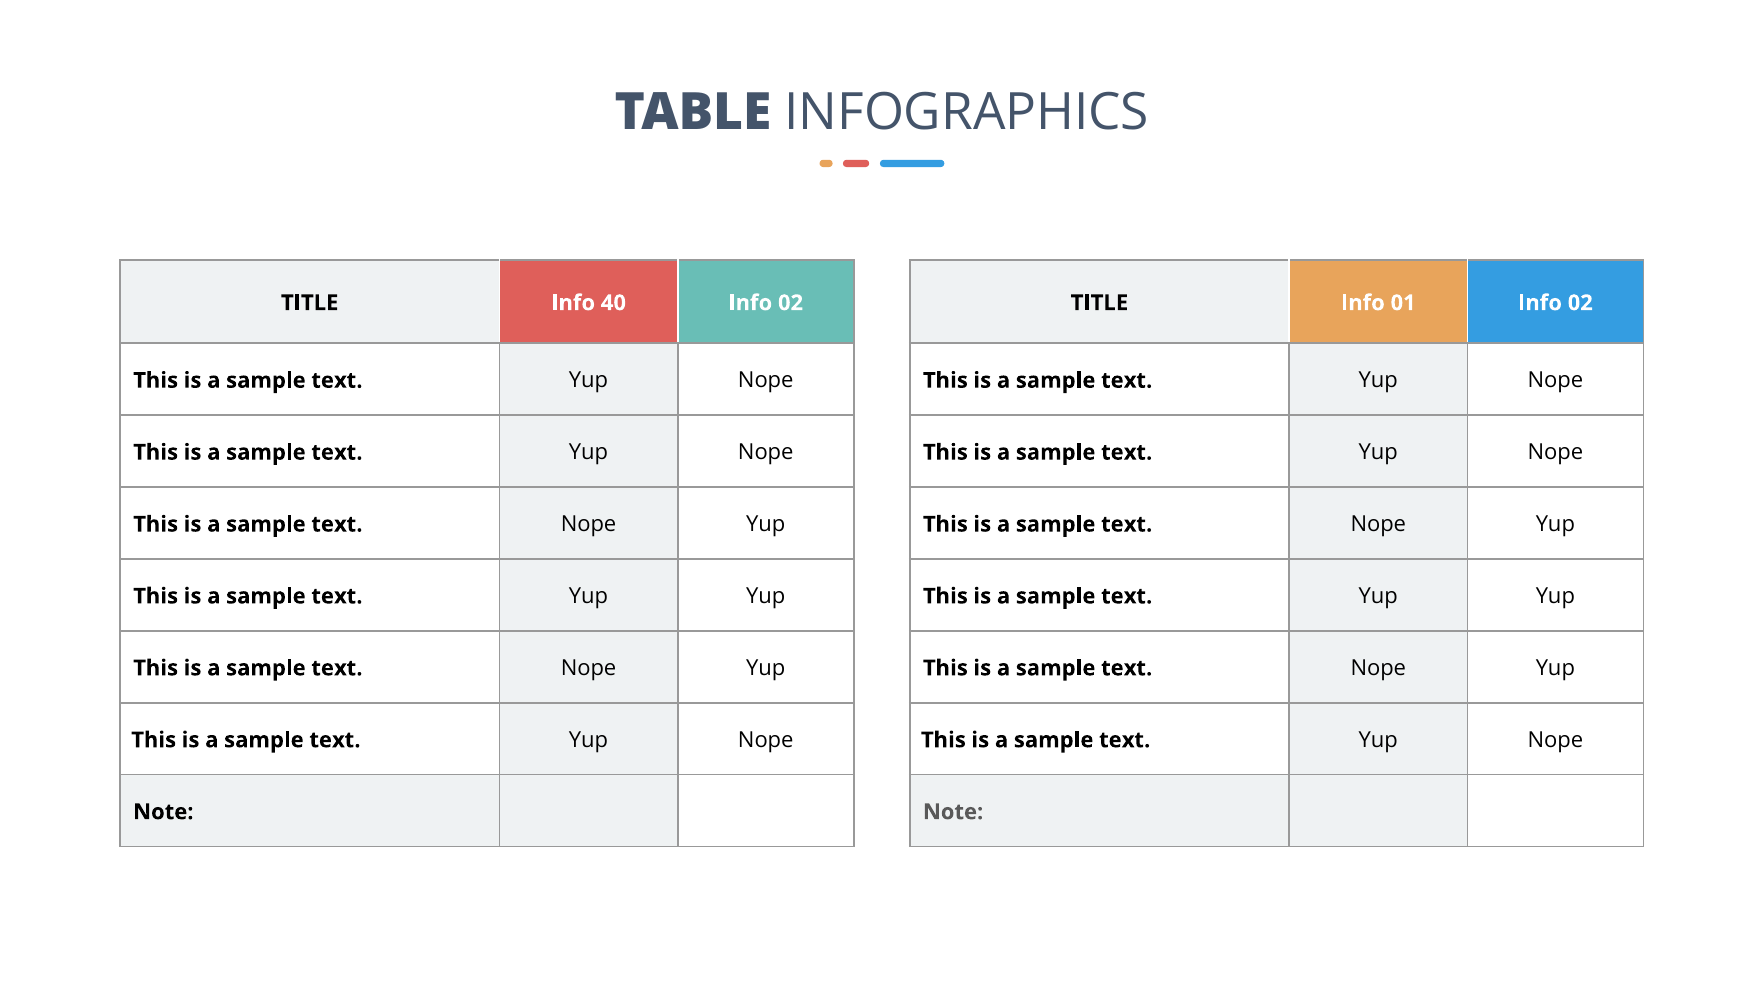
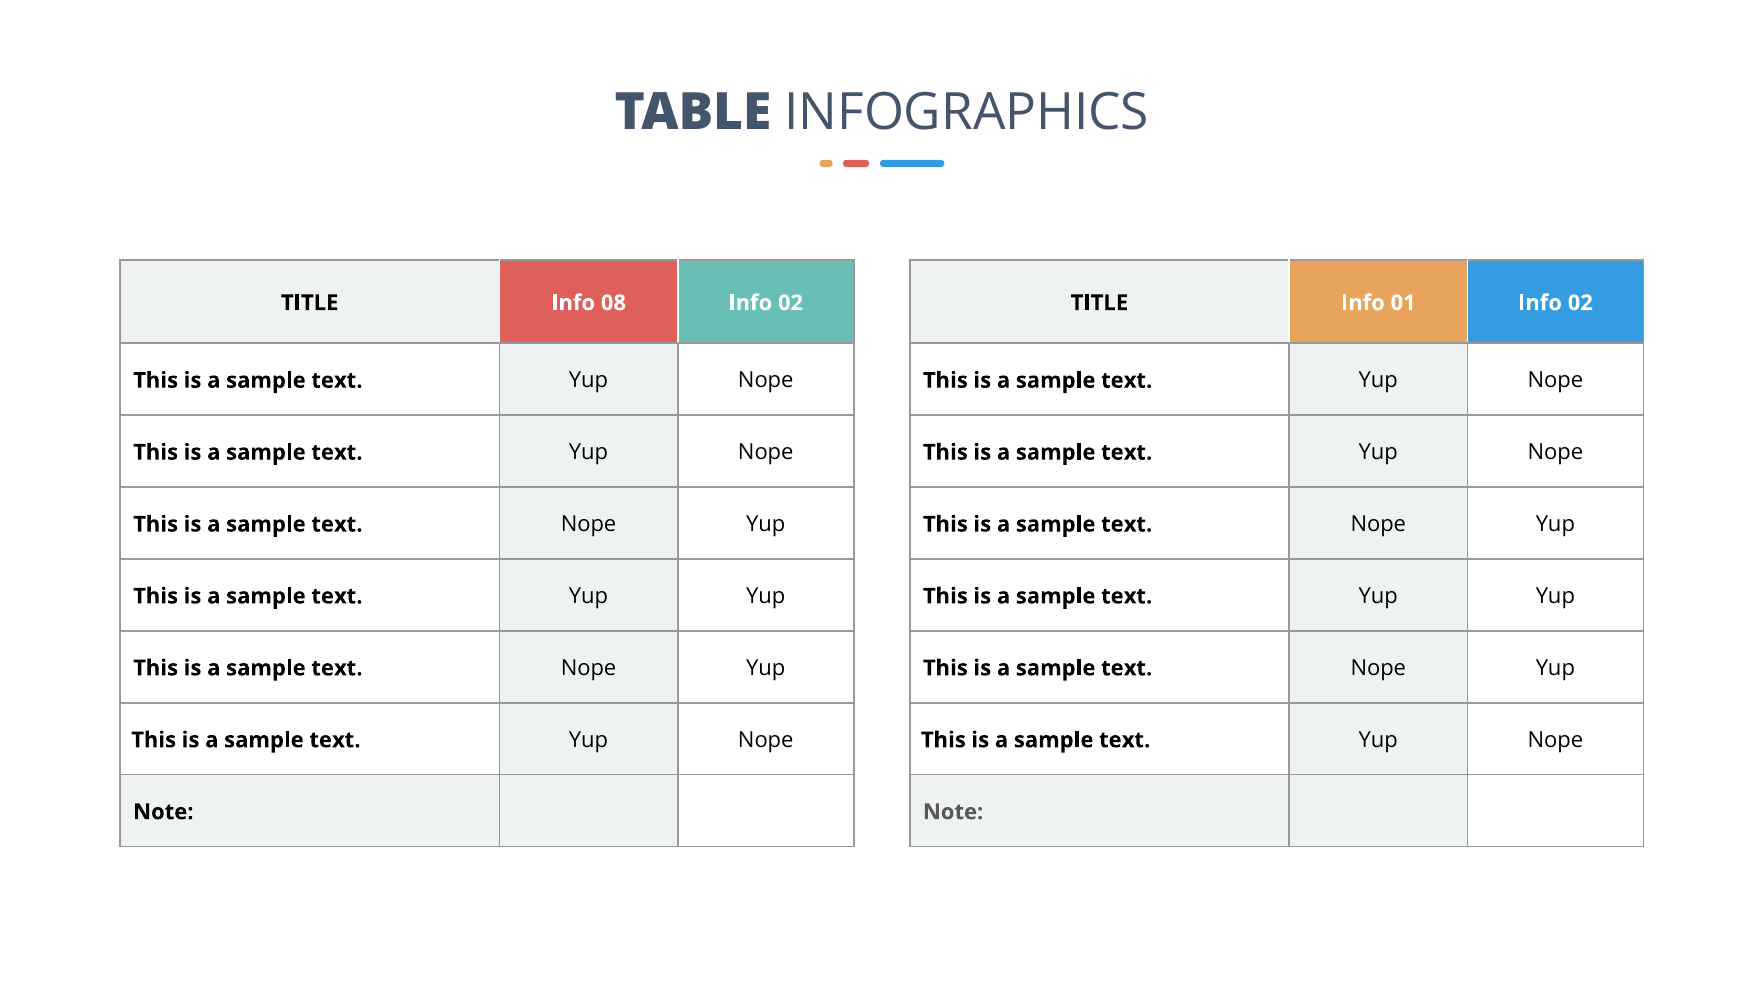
40: 40 -> 08
